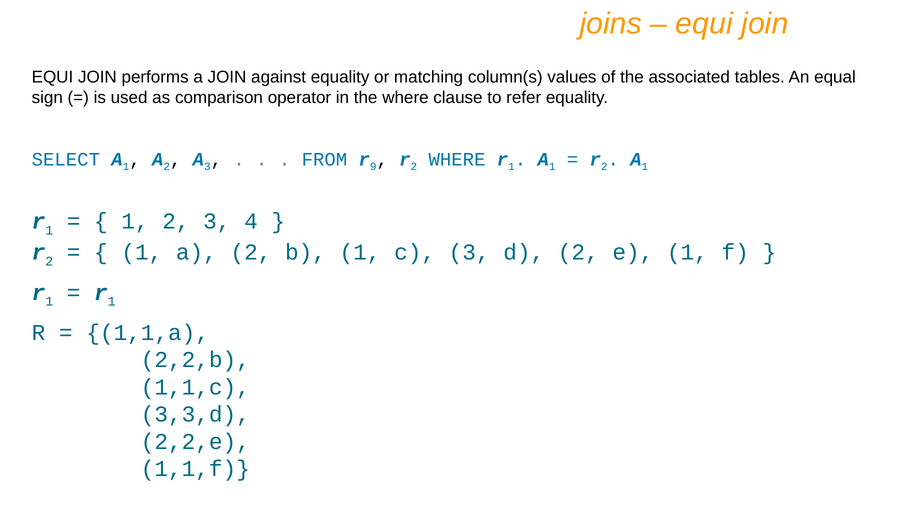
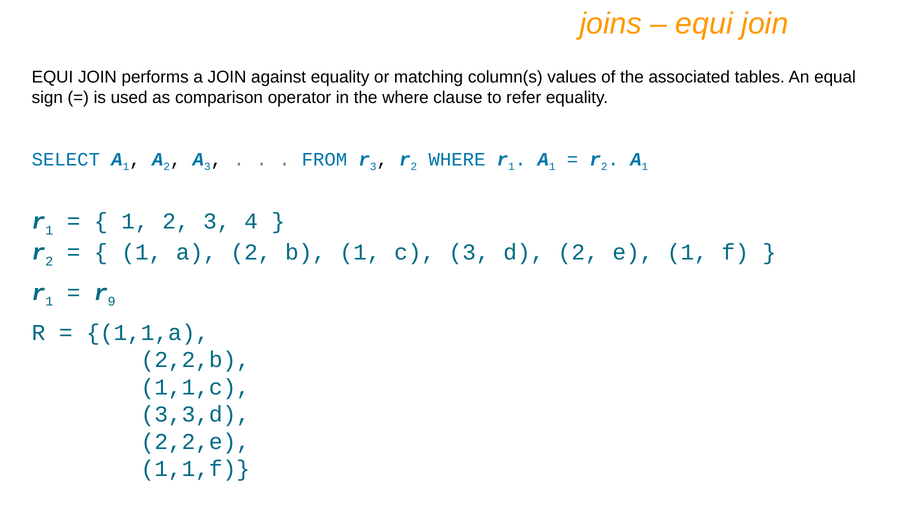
r 9: 9 -> 3
1 at (112, 302): 1 -> 9
